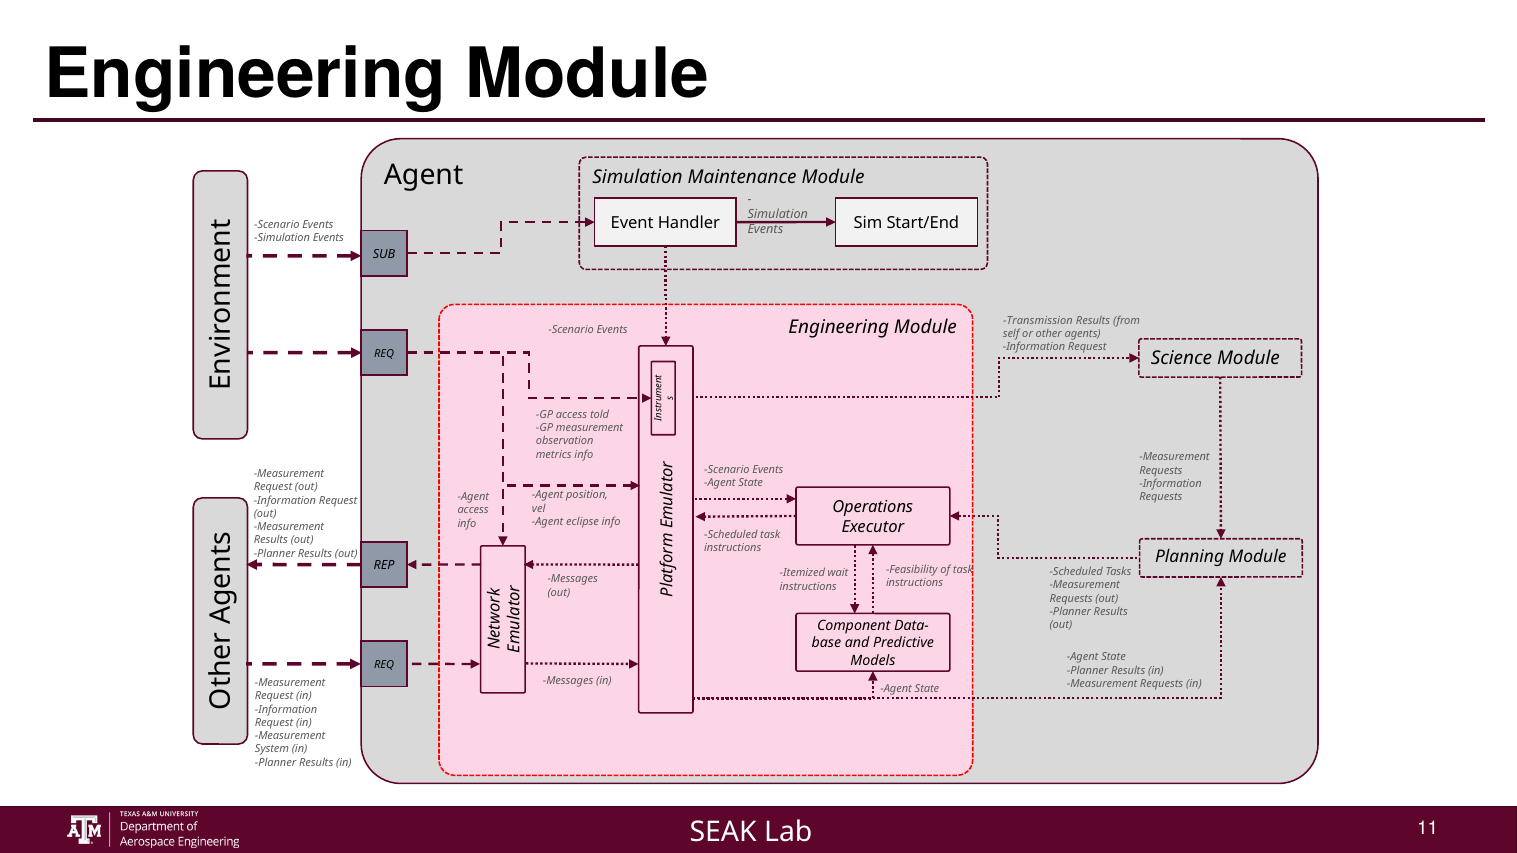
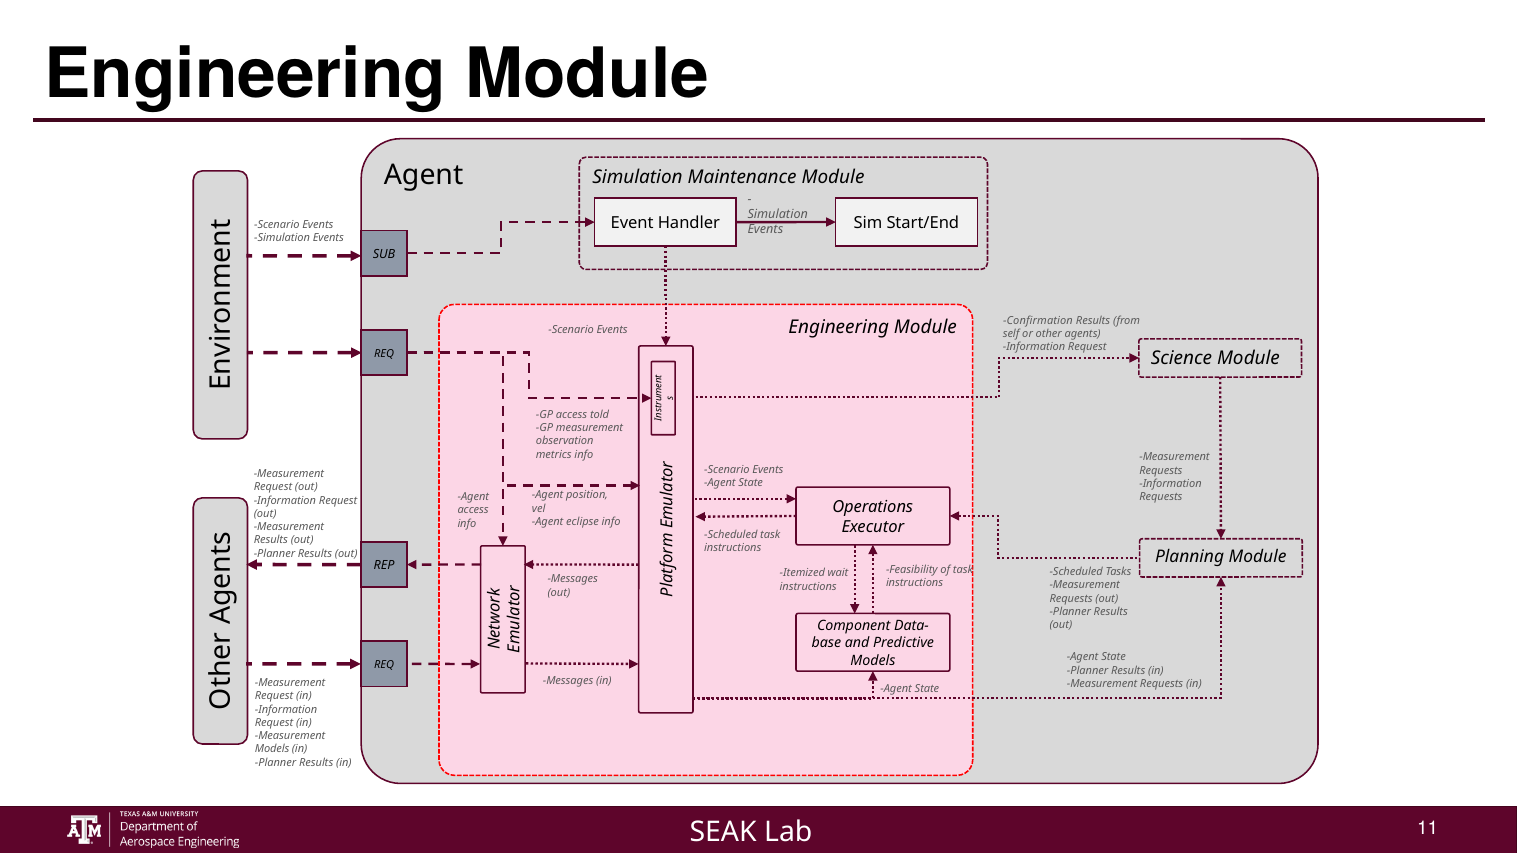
Transmission: Transmission -> Confirmation
System at (272, 749): System -> Models
